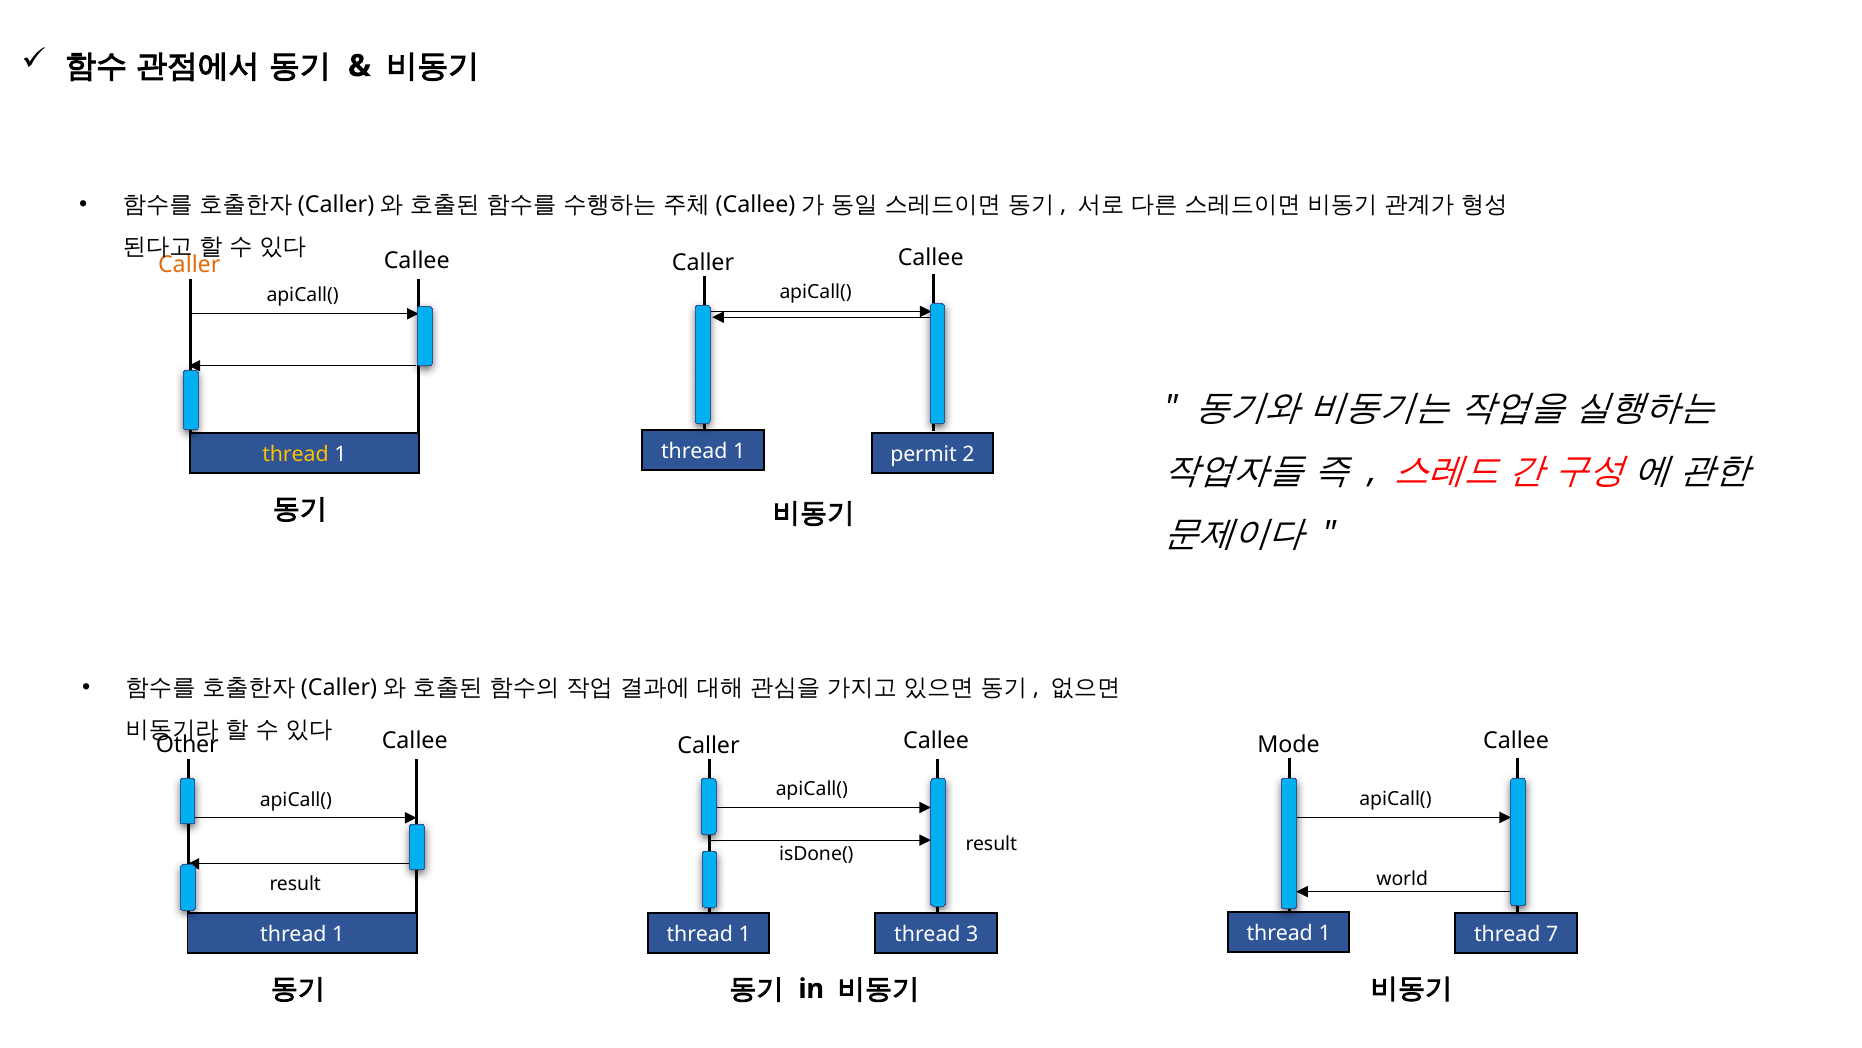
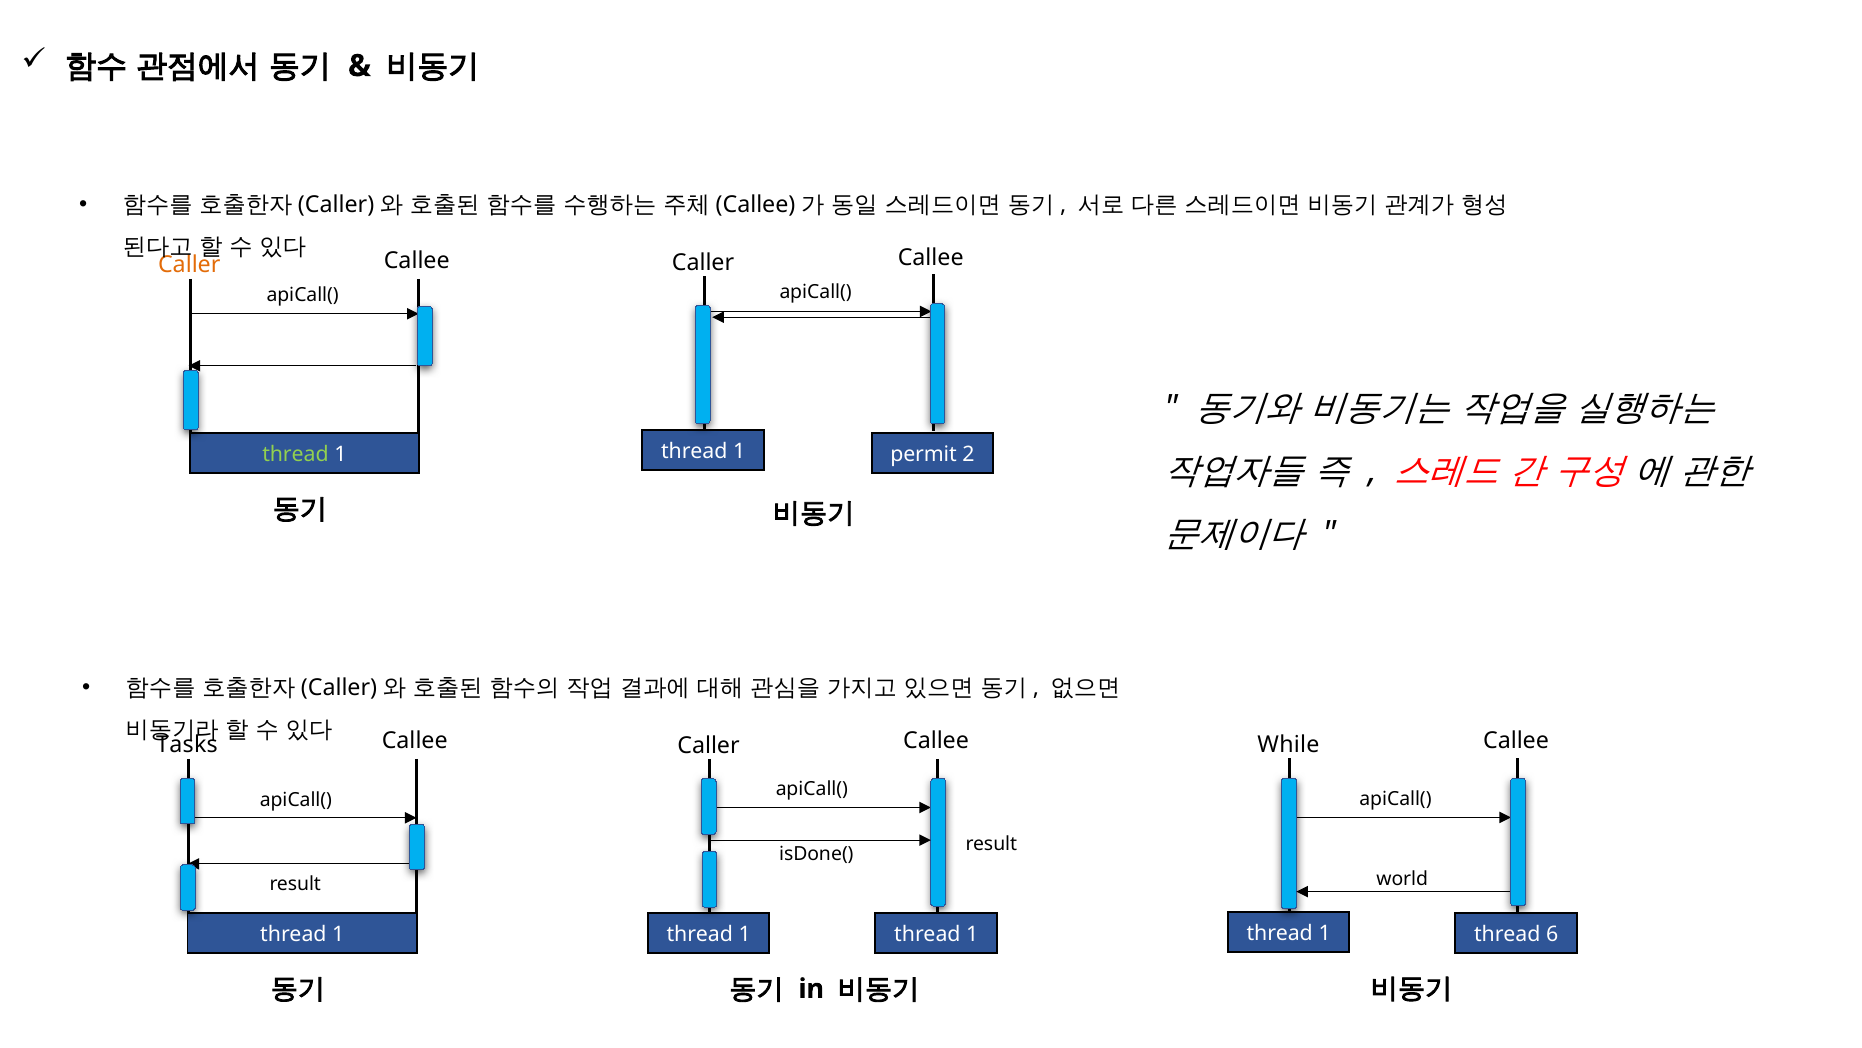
thread at (295, 454) colour: yellow -> light green
Mode: Mode -> While
Other: Other -> Tasks
7: 7 -> 6
3 at (972, 934): 3 -> 1
